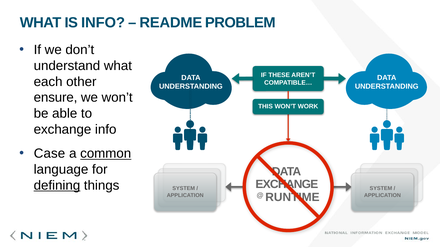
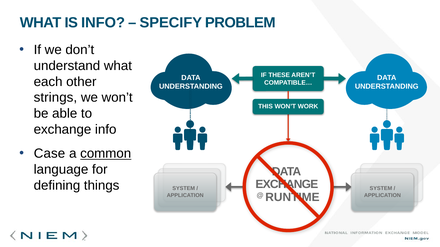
README: README -> SPECIFY
ensure: ensure -> strings
defining underline: present -> none
